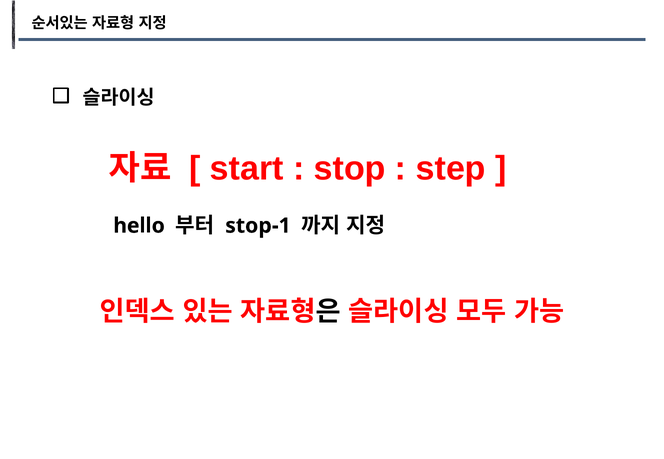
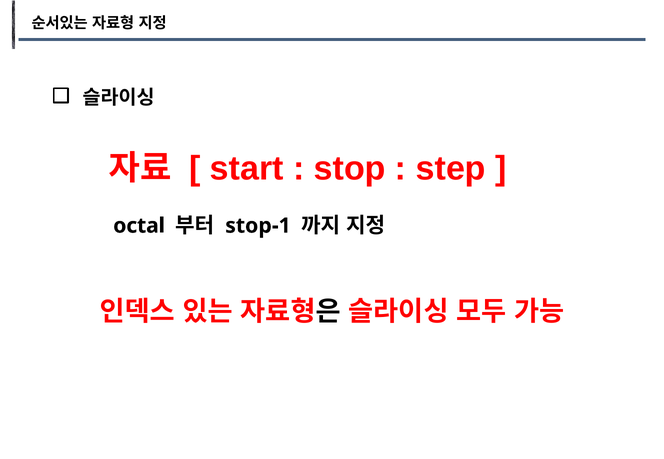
hello: hello -> octal
